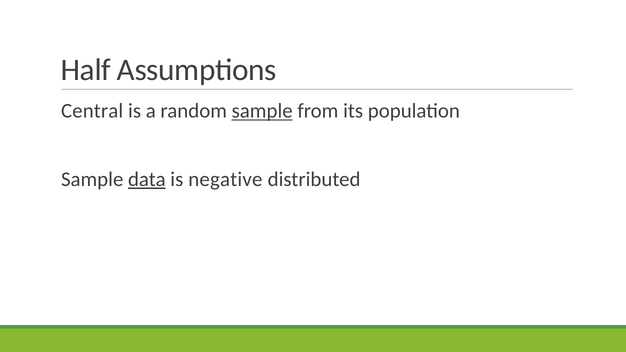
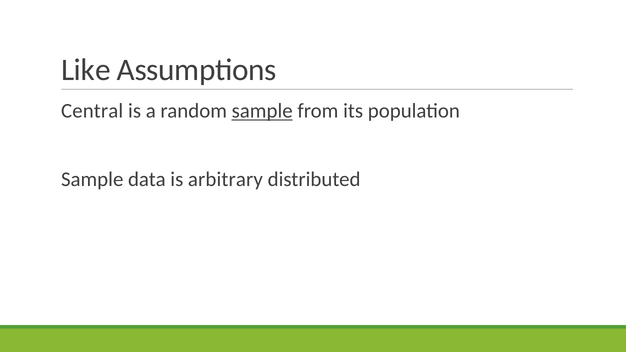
Half: Half -> Like
data underline: present -> none
negative: negative -> arbitrary
